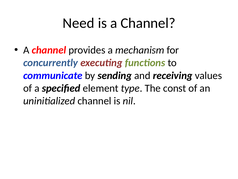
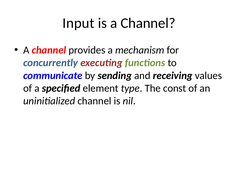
Need: Need -> Input
